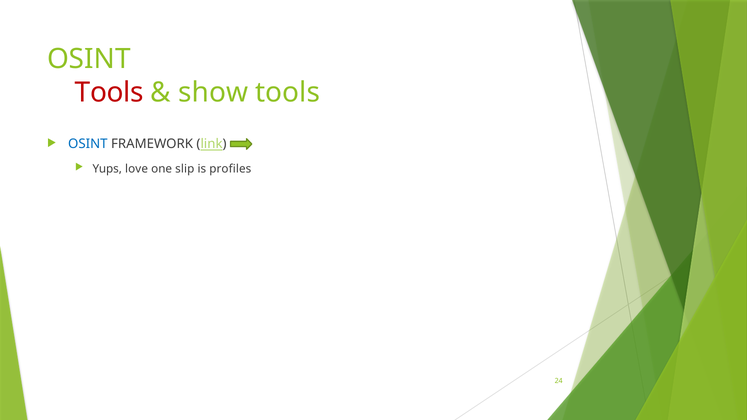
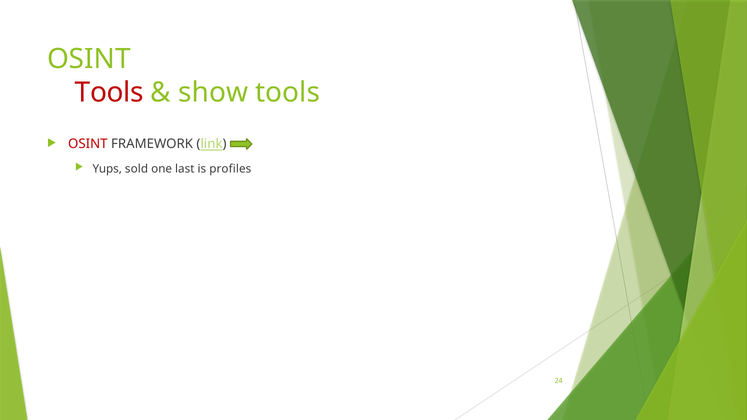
OSINT at (88, 144) colour: blue -> red
love: love -> sold
slip: slip -> last
